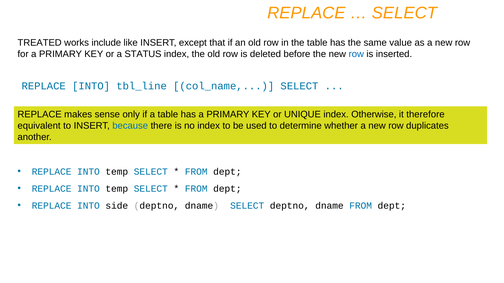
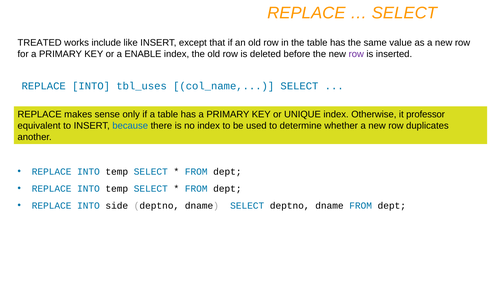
STATUS: STATUS -> ENABLE
row at (356, 54) colour: blue -> purple
tbl_line: tbl_line -> tbl_uses
therefore: therefore -> professor
